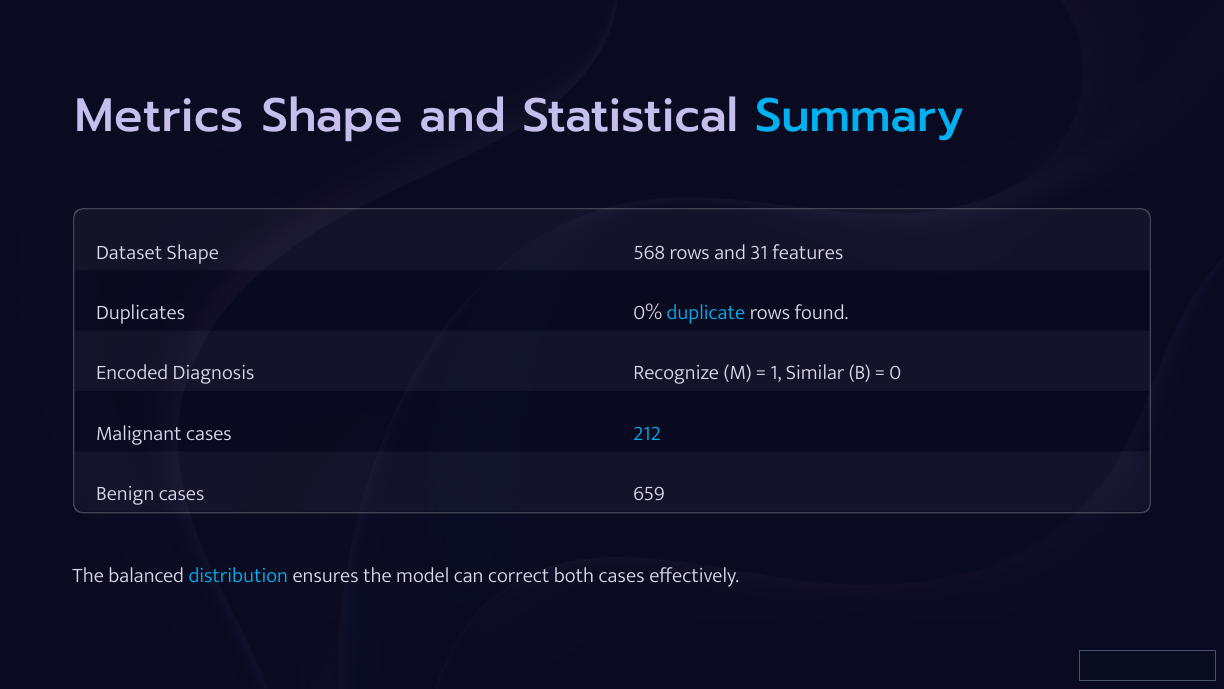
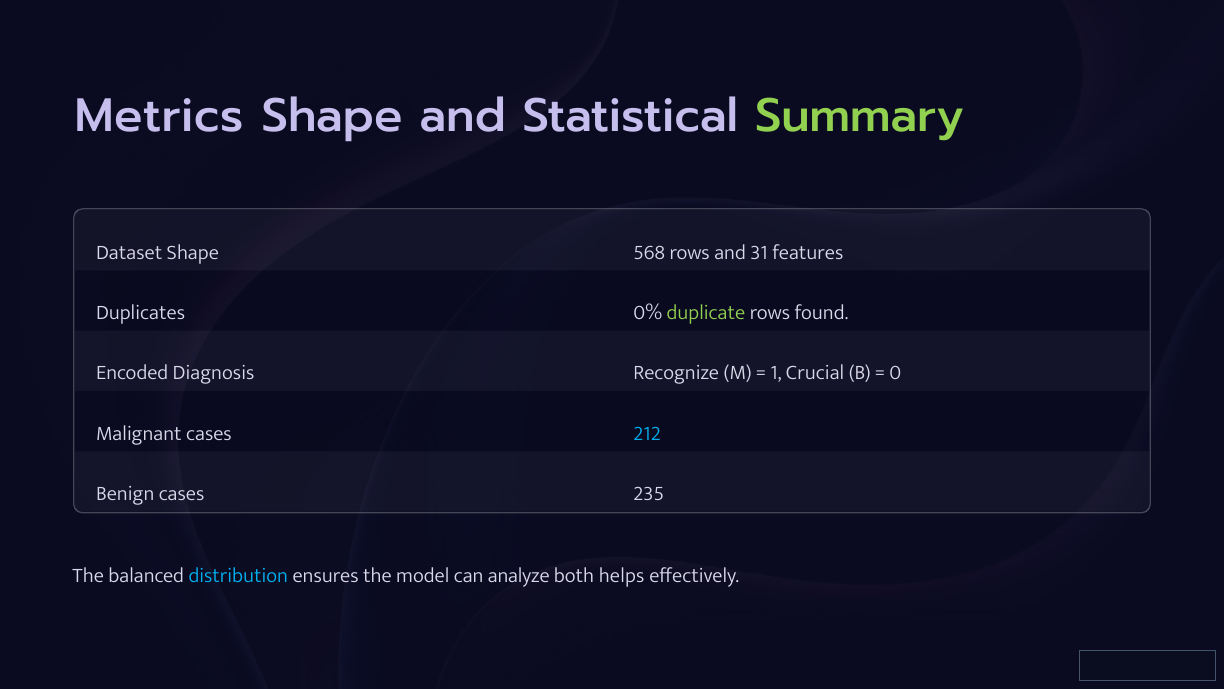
Summary colour: light blue -> light green
duplicate colour: light blue -> light green
Similar: Similar -> Crucial
659: 659 -> 235
correct: correct -> analyze
both cases: cases -> helps
